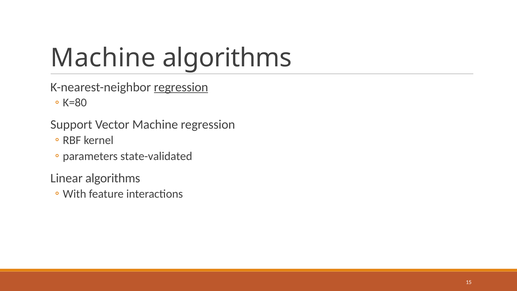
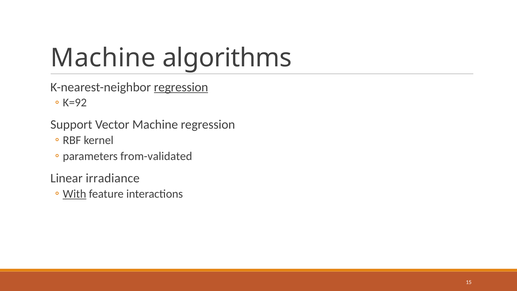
K=80: K=80 -> K=92
state-validated: state-validated -> from-validated
Linear algorithms: algorithms -> irradiance
With underline: none -> present
